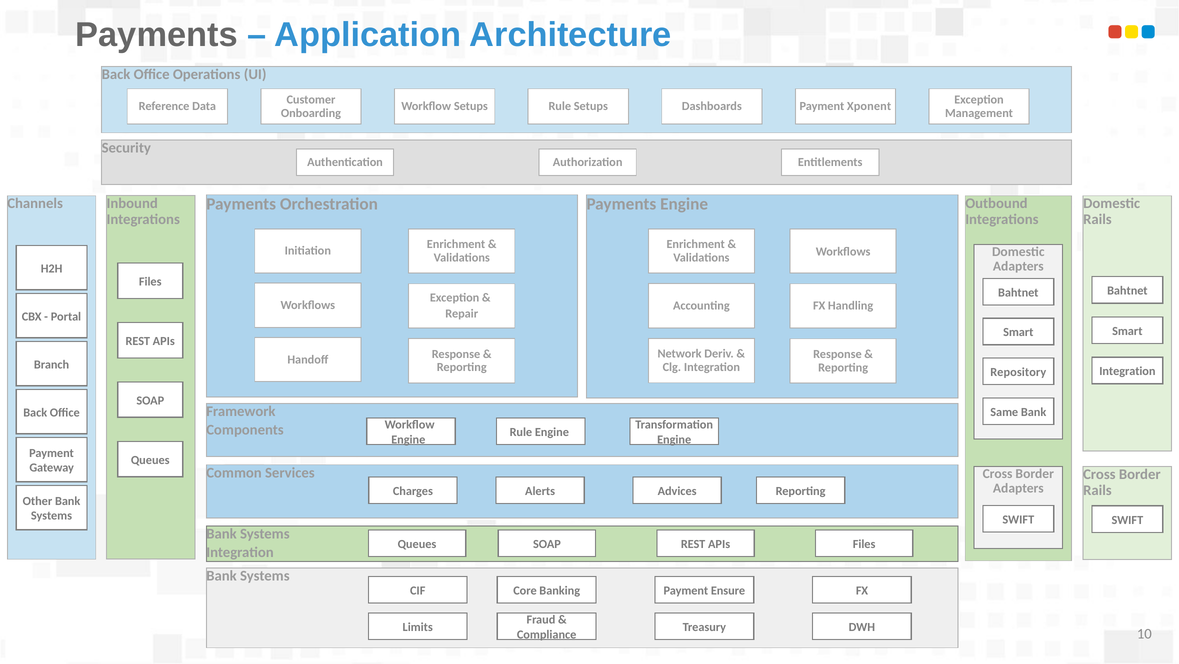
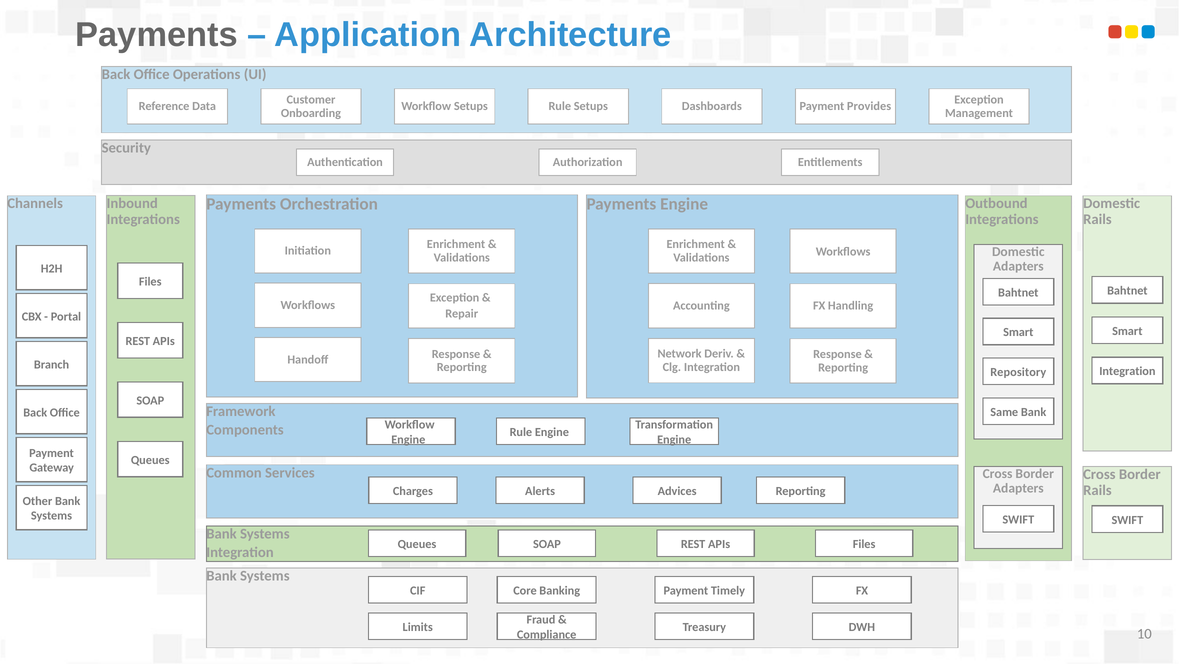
Xponent: Xponent -> Provides
Ensure: Ensure -> Timely
